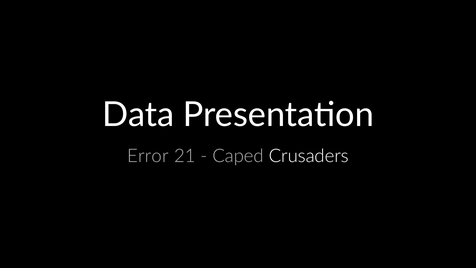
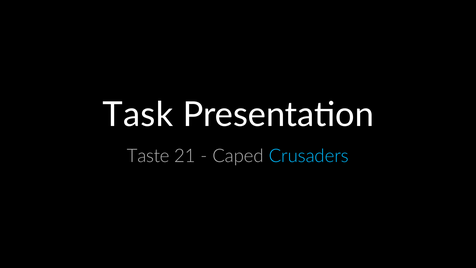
Data: Data -> Task
Error: Error -> Taste
Crusaders colour: white -> light blue
